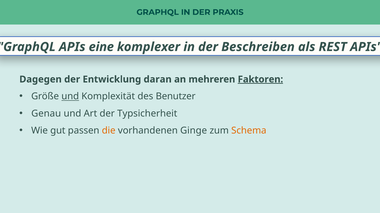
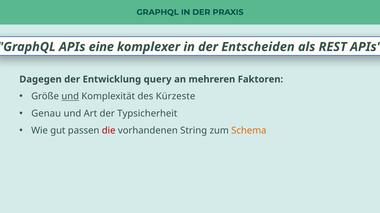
Beschreiben: Beschreiben -> Entscheiden
daran: daran -> query
Faktoren underline: present -> none
Benutzer: Benutzer -> Kürzeste
die colour: orange -> red
Ginge: Ginge -> String
